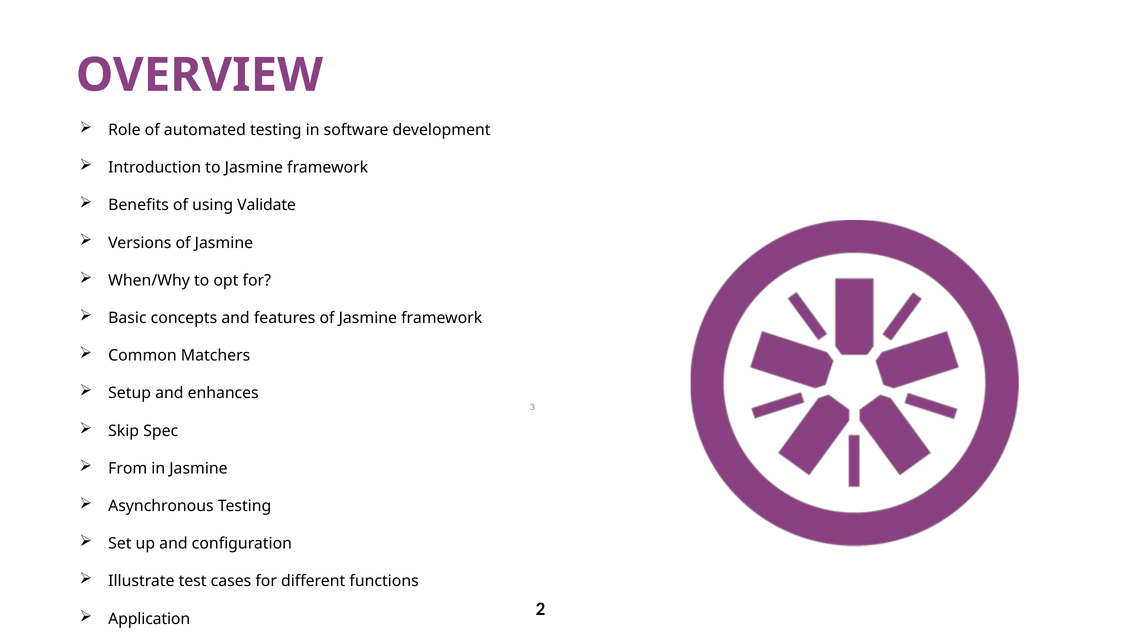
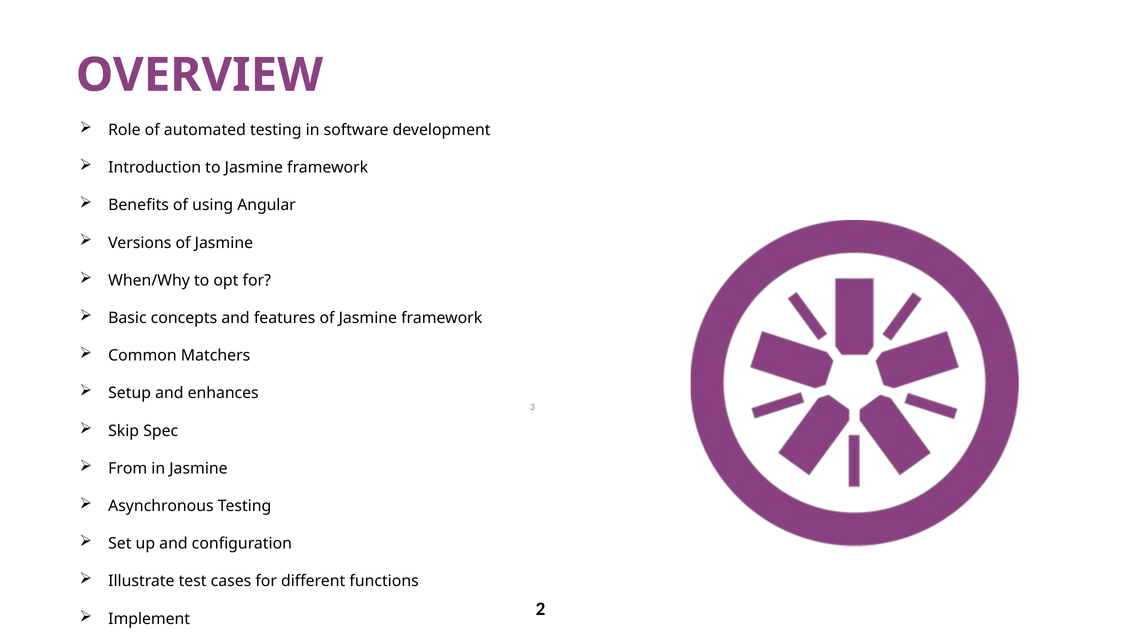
Validate: Validate -> Angular
Application: Application -> Implement
